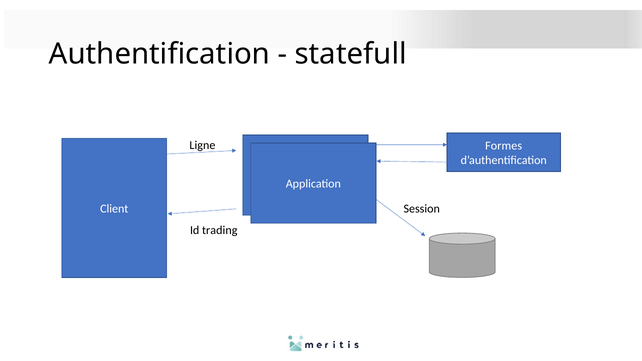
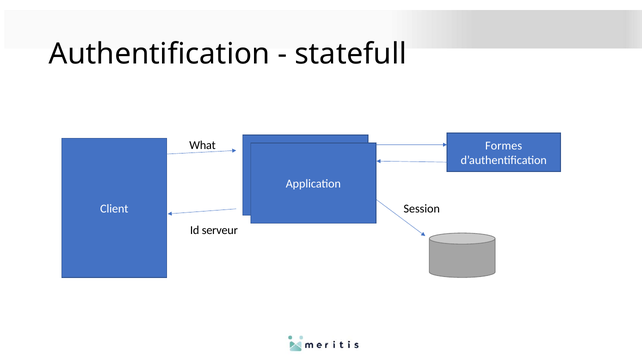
Ligne: Ligne -> What
trading: trading -> serveur
